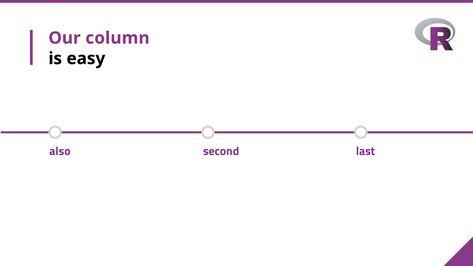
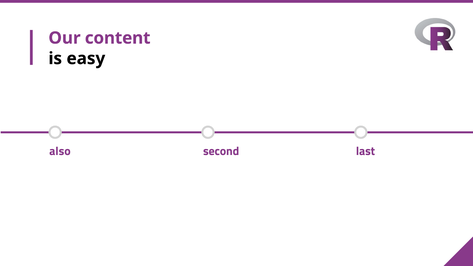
column: column -> content
